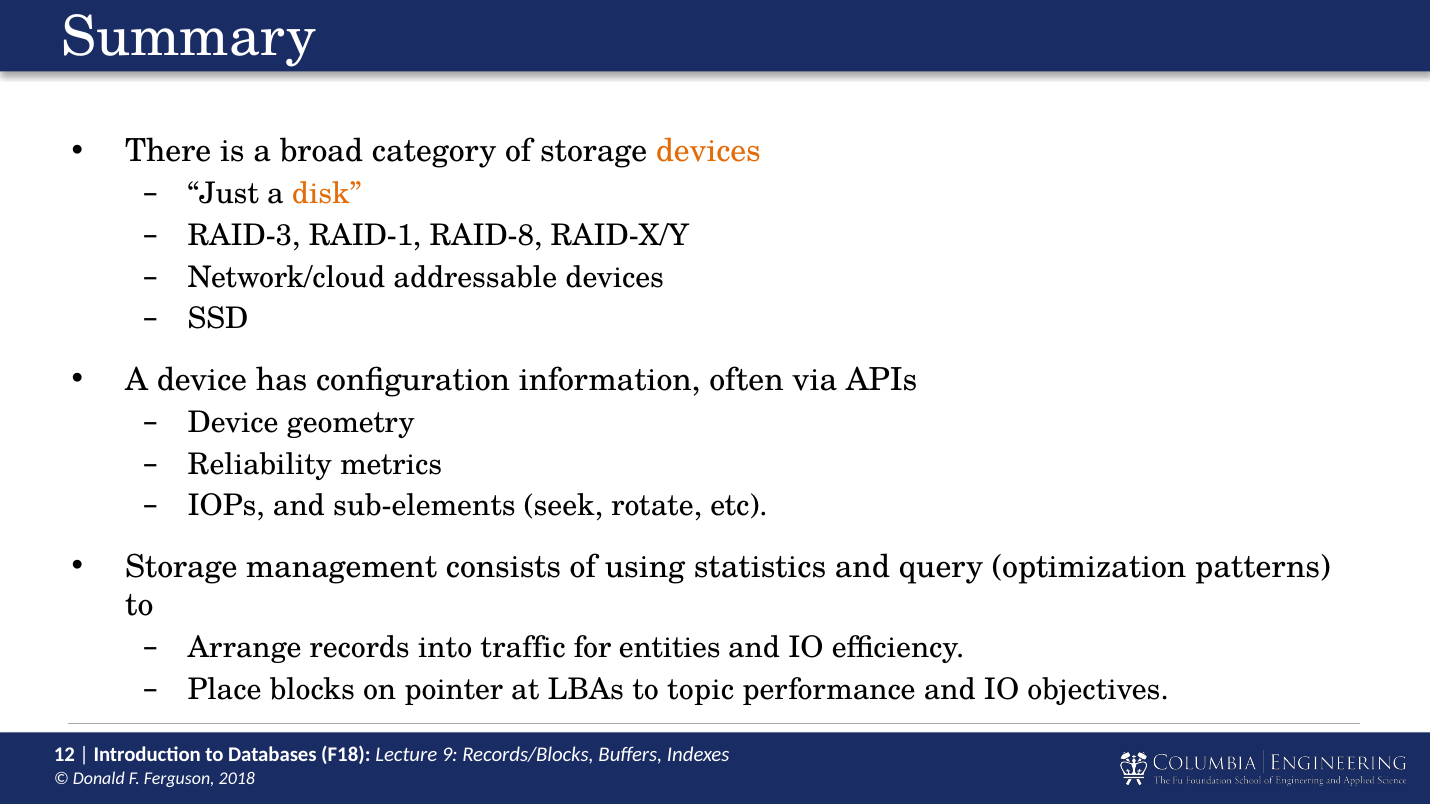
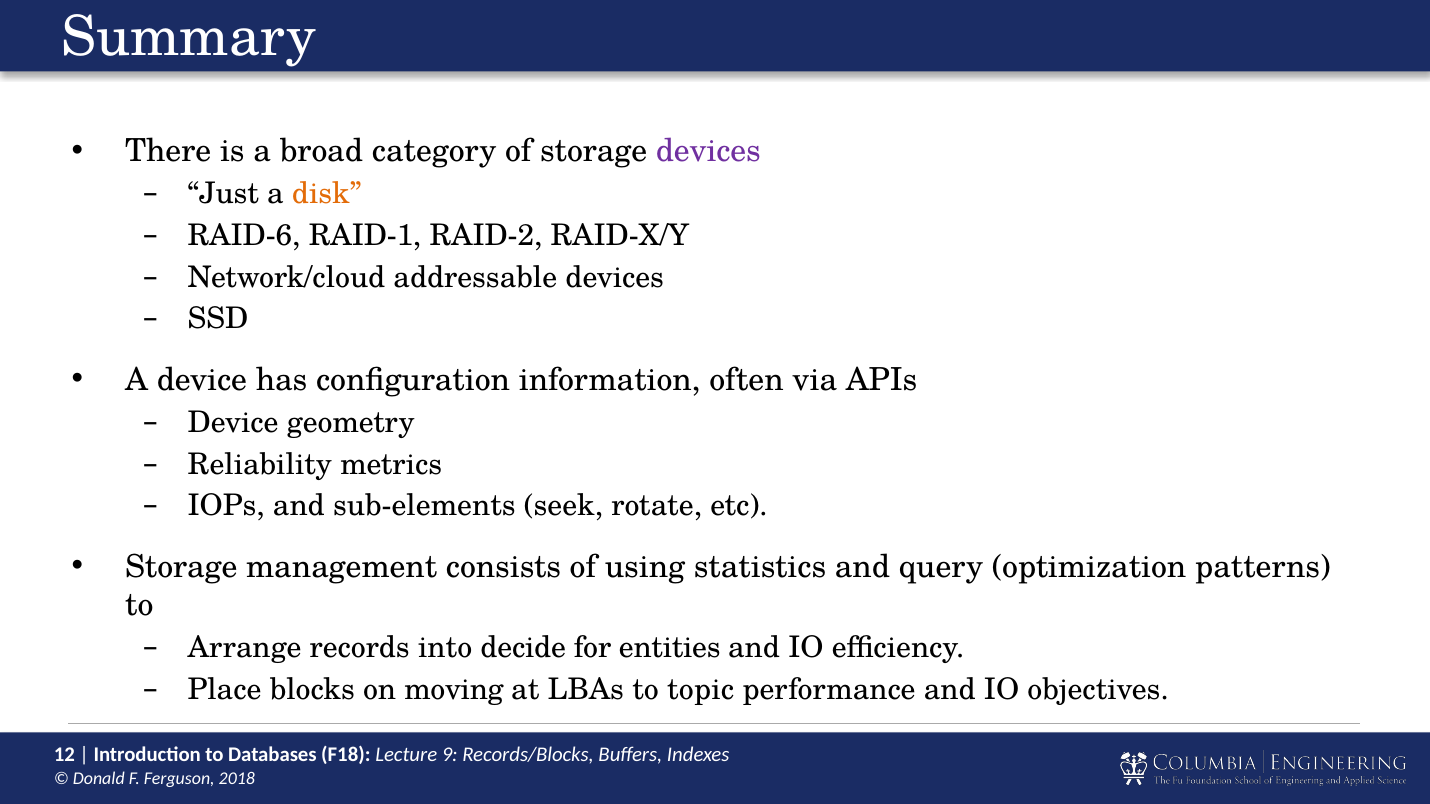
devices at (708, 151) colour: orange -> purple
RAID-3: RAID-3 -> RAID-6
RAID-8: RAID-8 -> RAID-2
traffic: traffic -> decide
pointer: pointer -> moving
